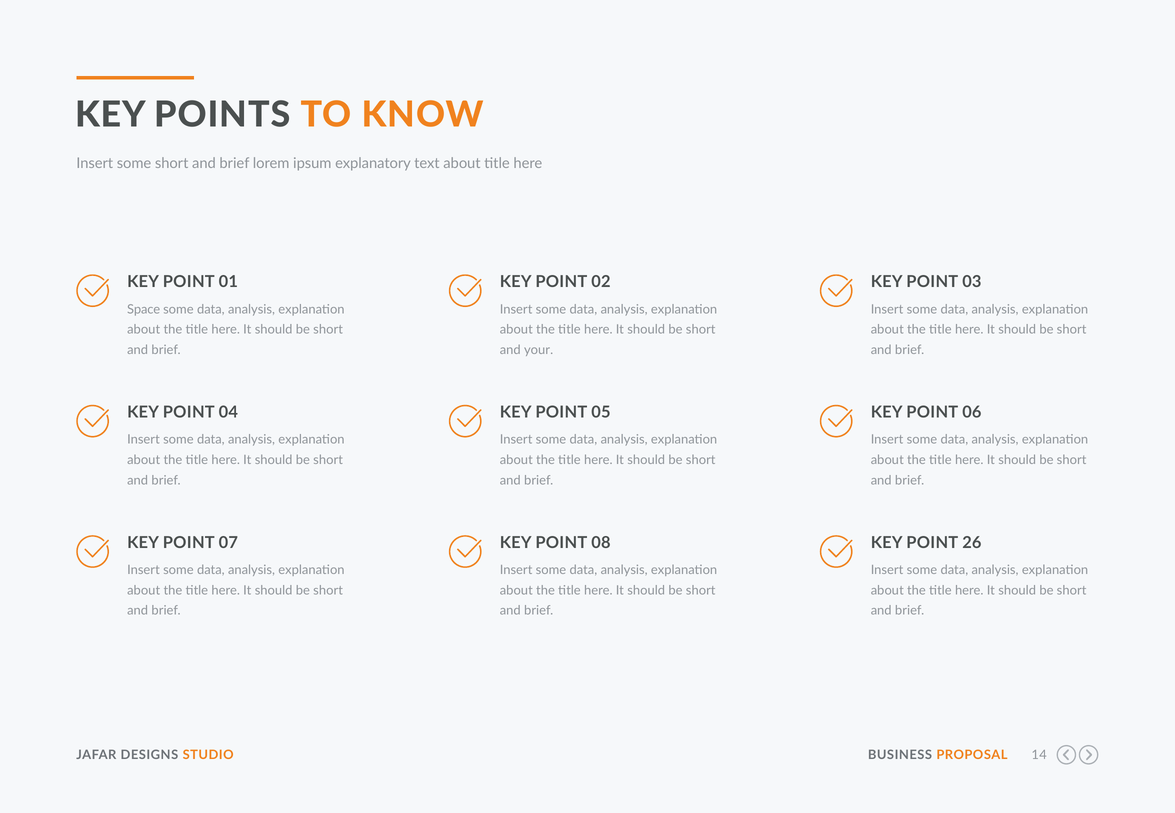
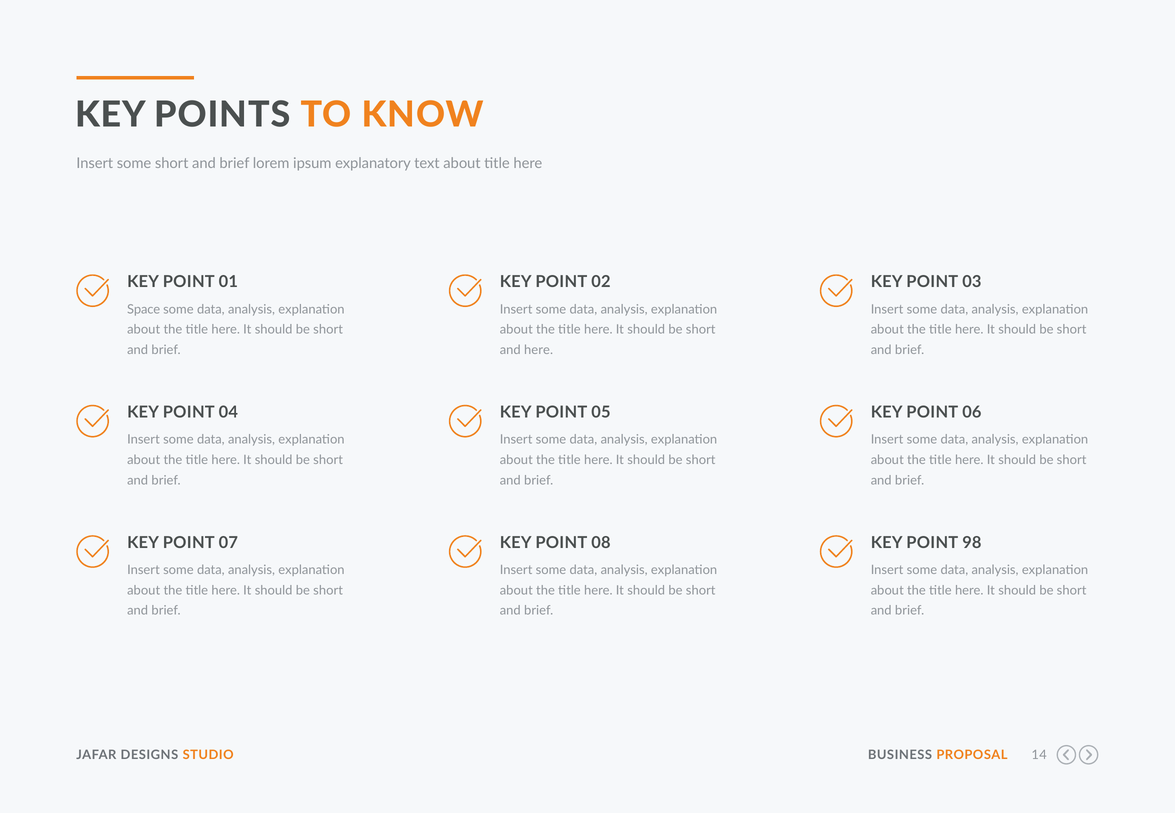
and your: your -> here
26: 26 -> 98
